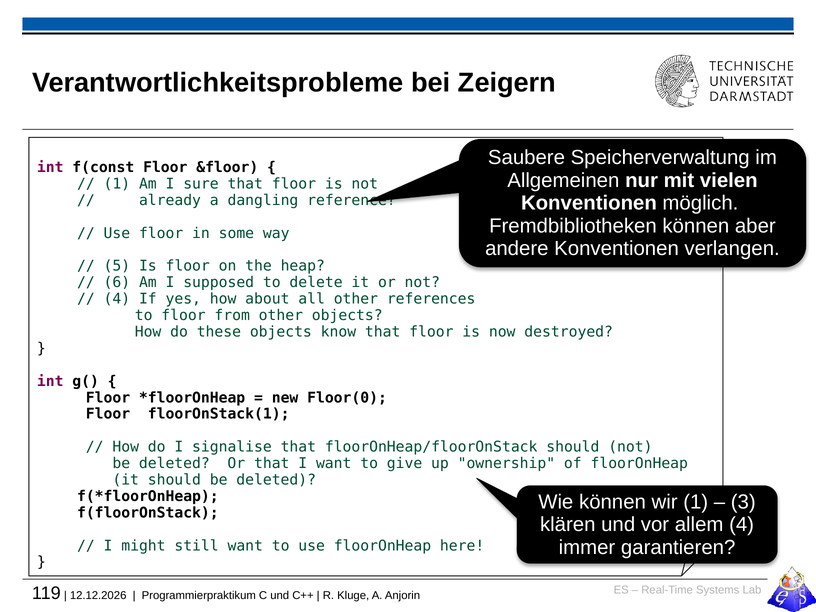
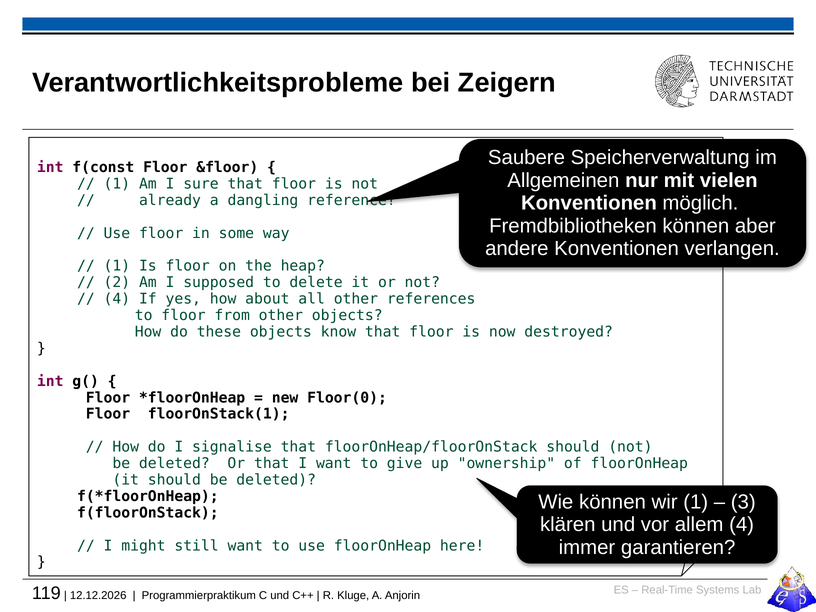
5 at (117, 266): 5 -> 1
6: 6 -> 2
